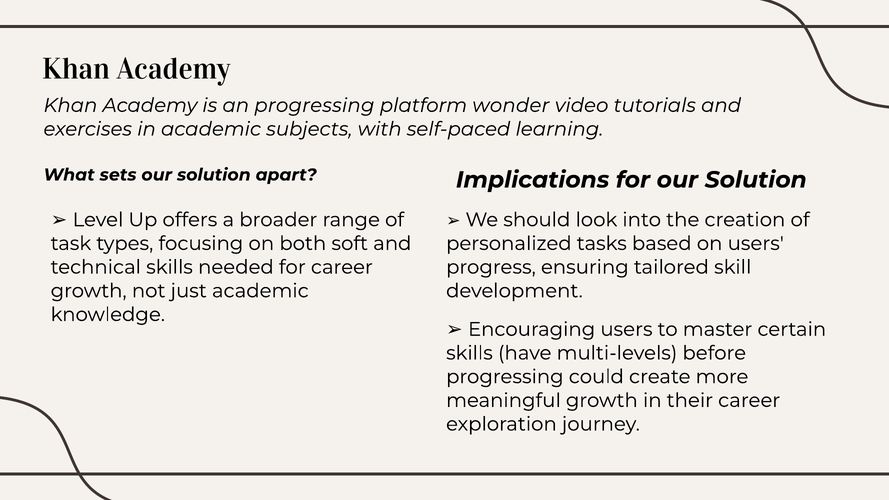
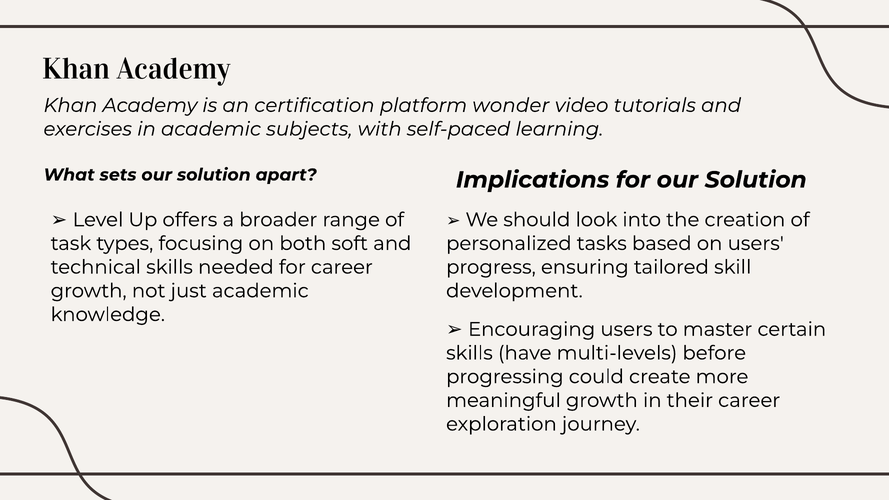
an progressing: progressing -> certification
